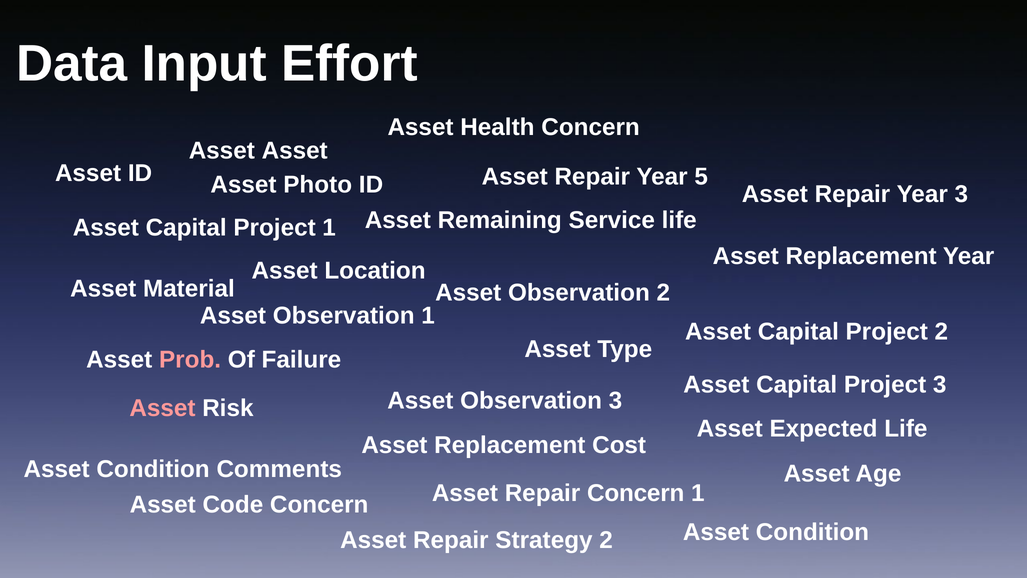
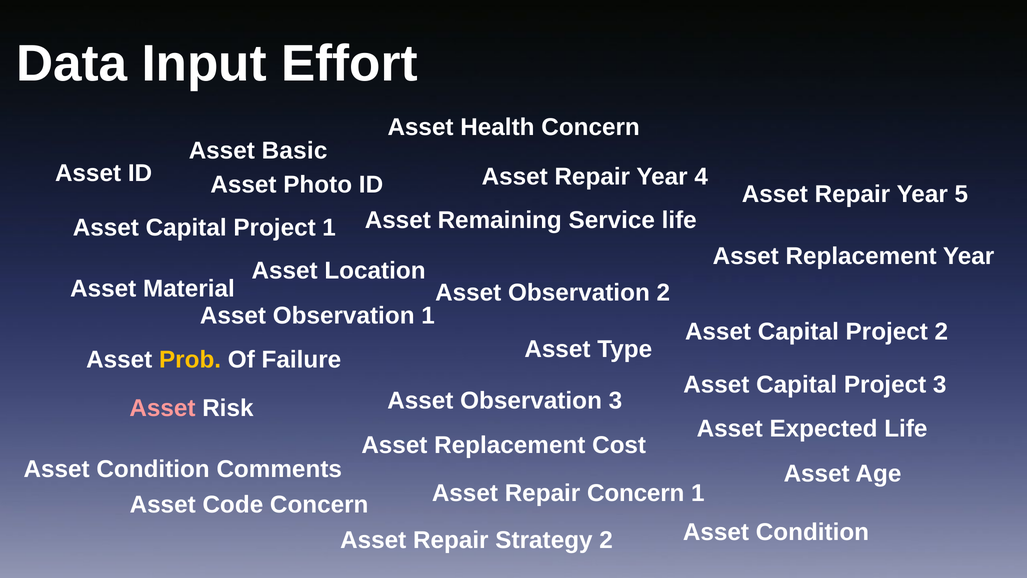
Asset at (295, 151): Asset -> Basic
5: 5 -> 4
Year 3: 3 -> 5
Prob colour: pink -> yellow
